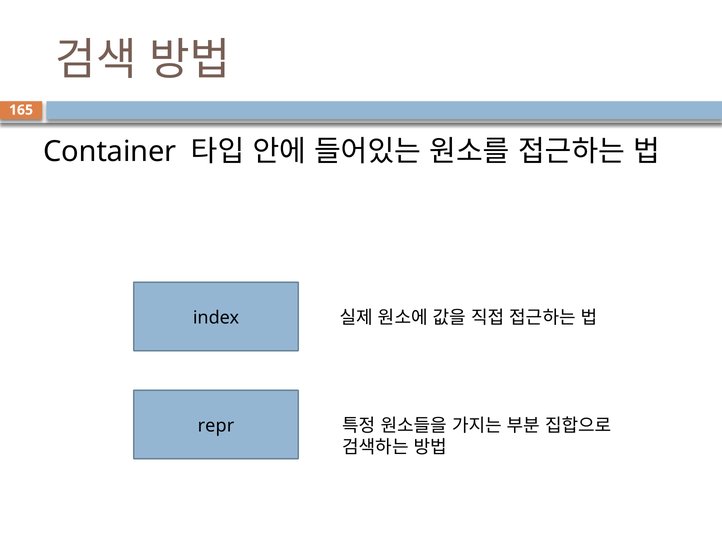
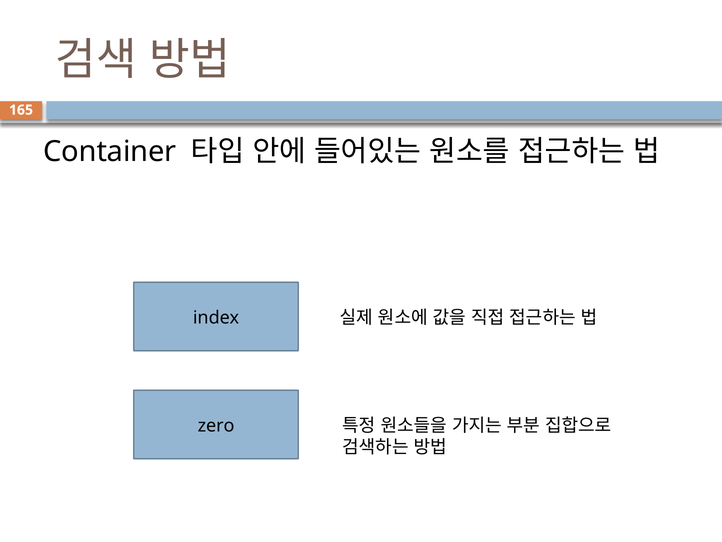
repr: repr -> zero
